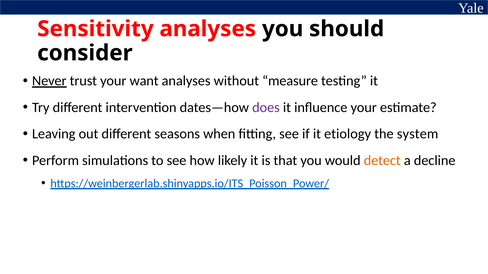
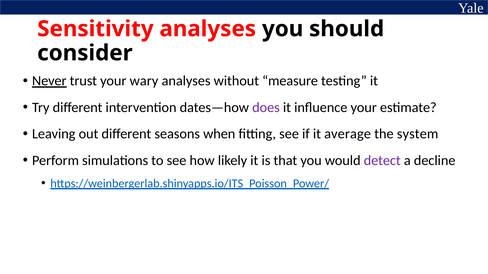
want: want -> wary
etiology: etiology -> average
detect colour: orange -> purple
